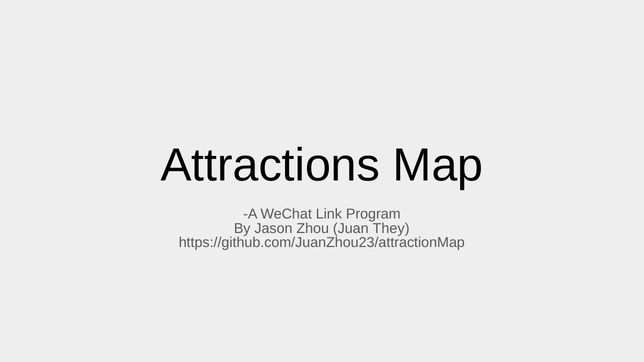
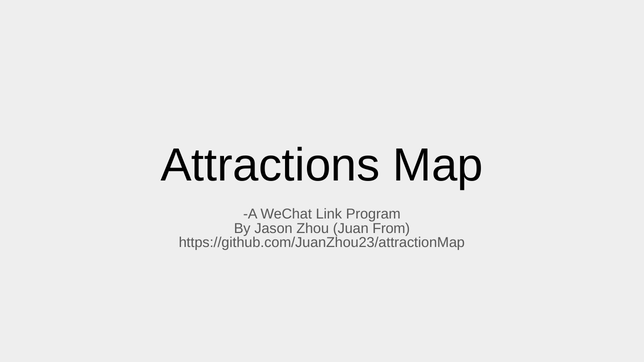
They: They -> From
